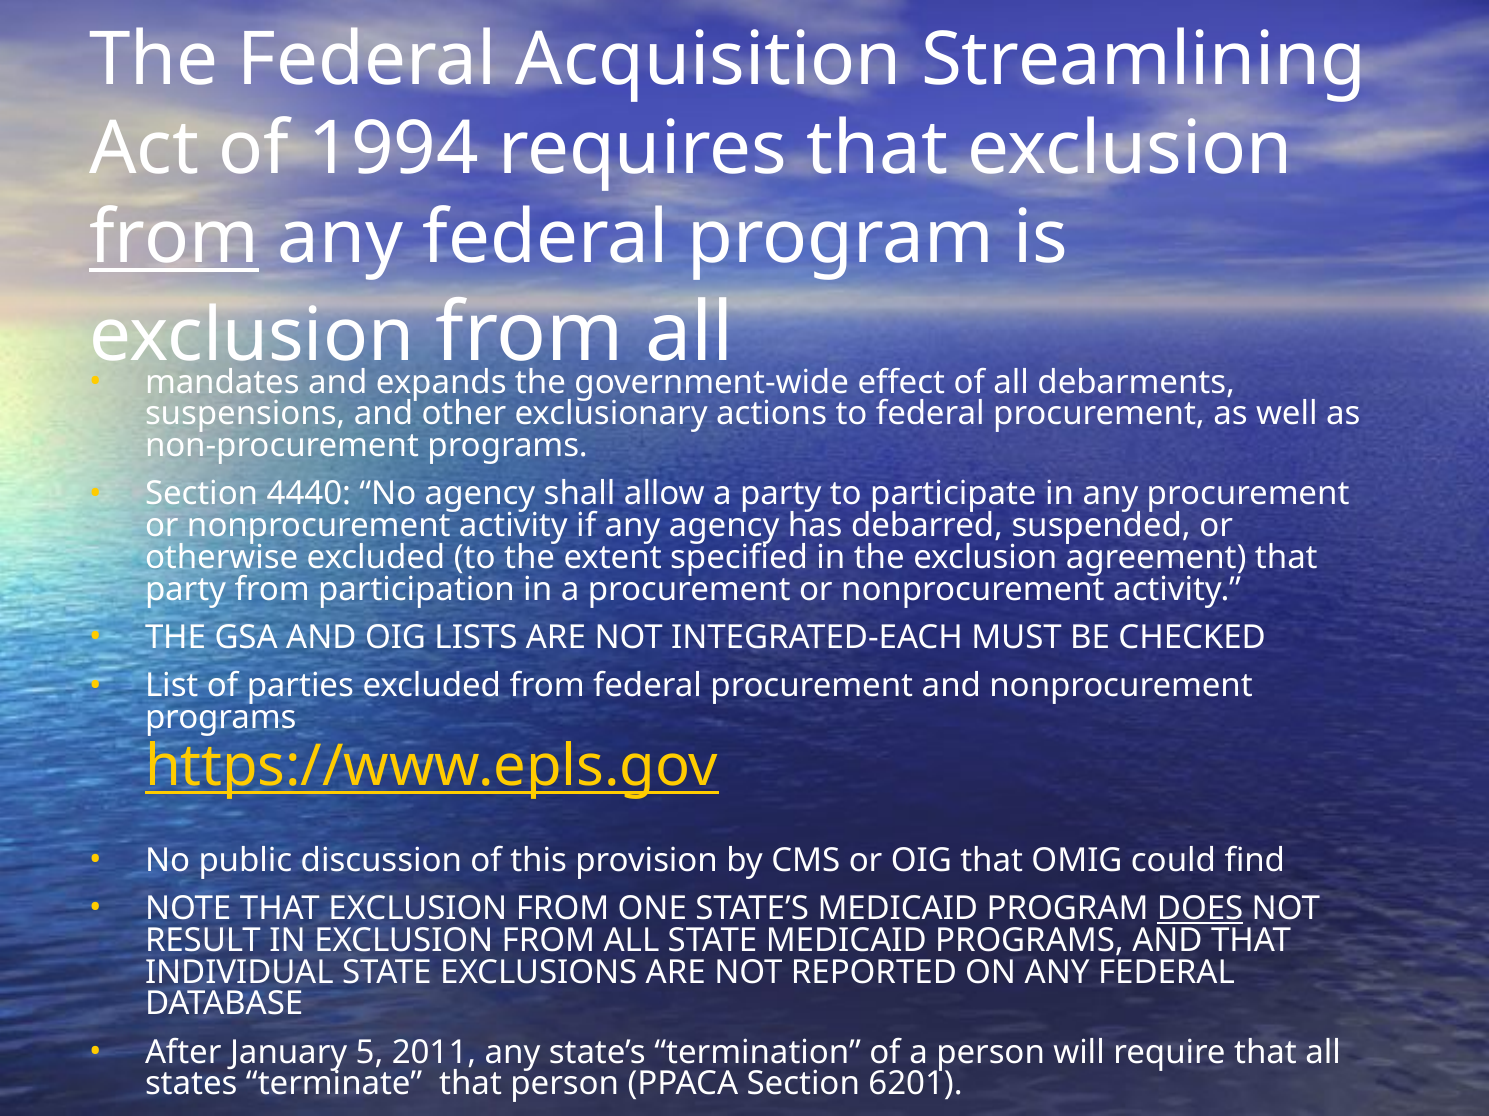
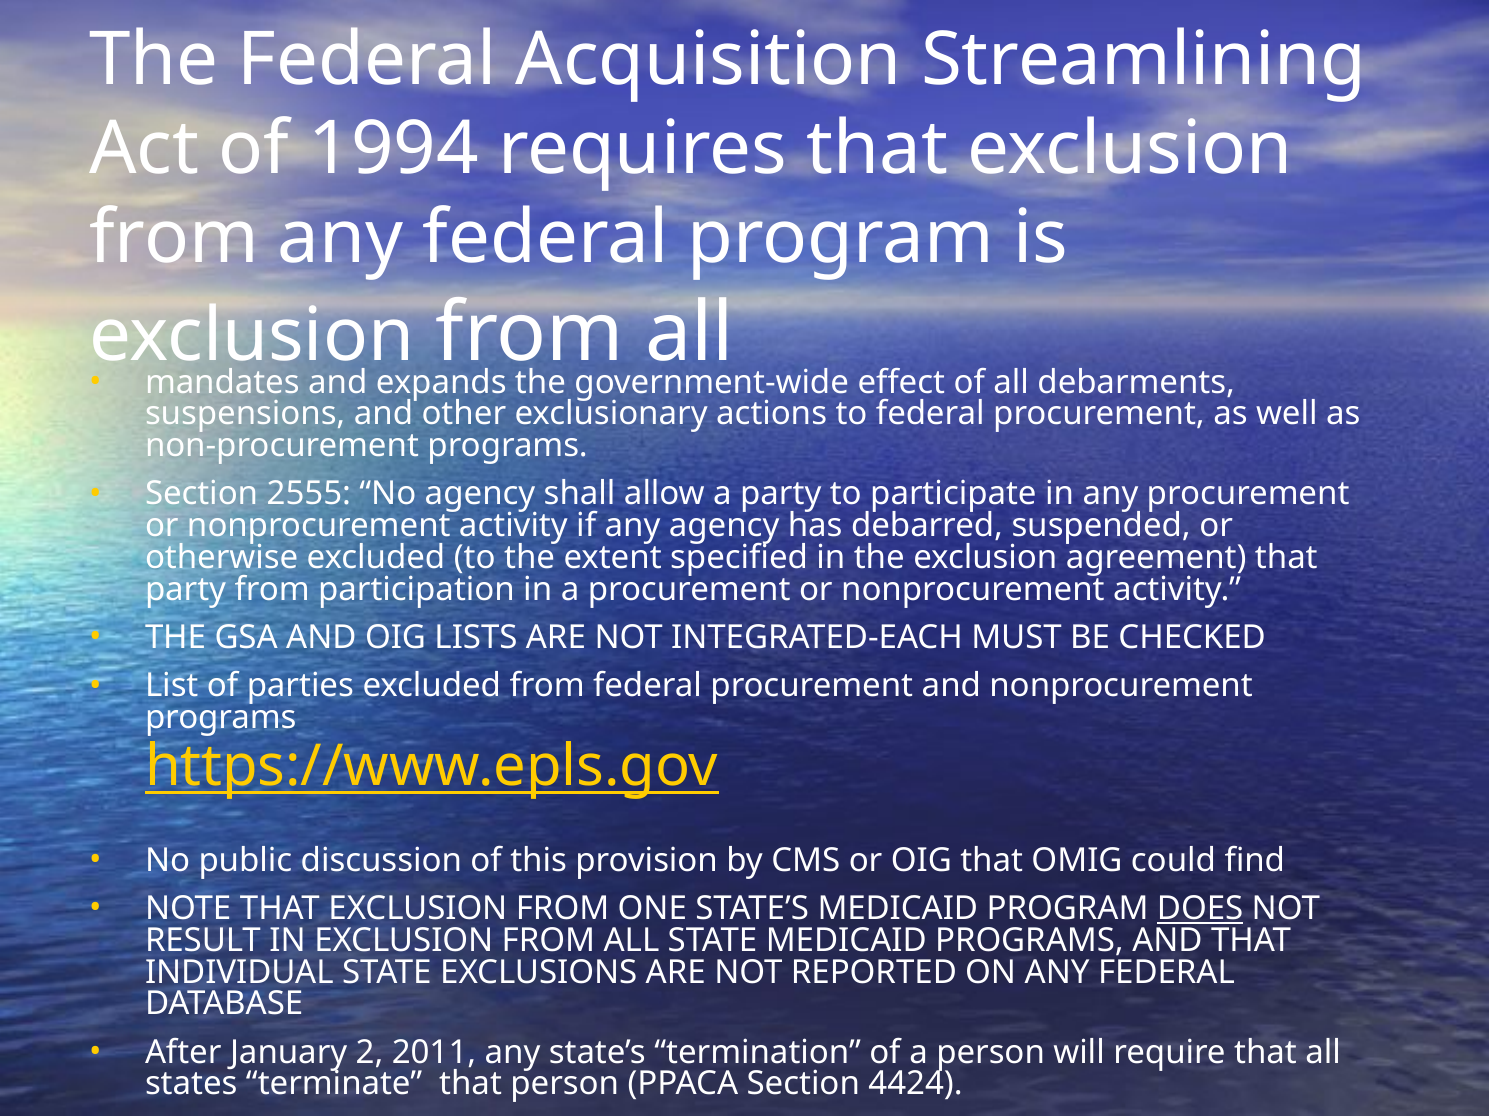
from at (174, 238) underline: present -> none
4440: 4440 -> 2555
5: 5 -> 2
6201: 6201 -> 4424
